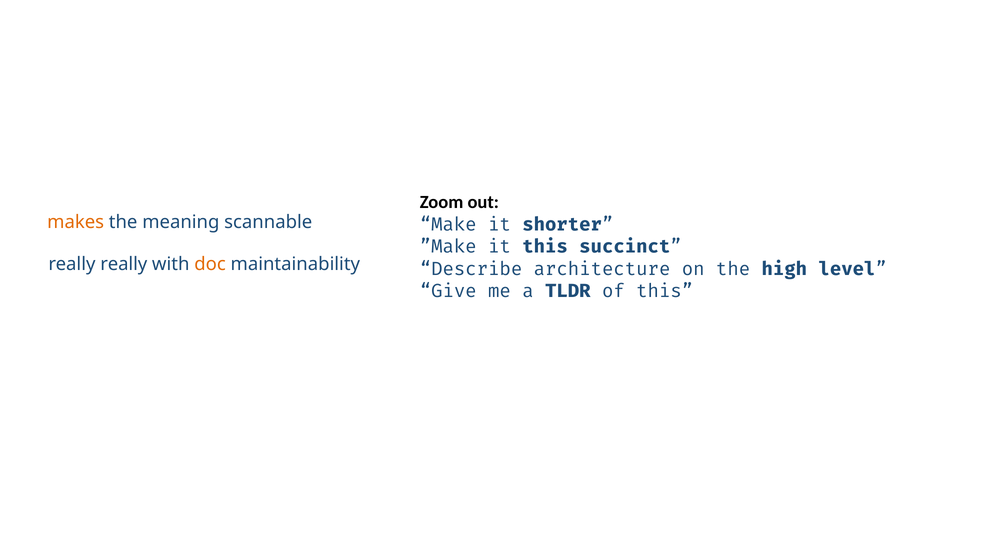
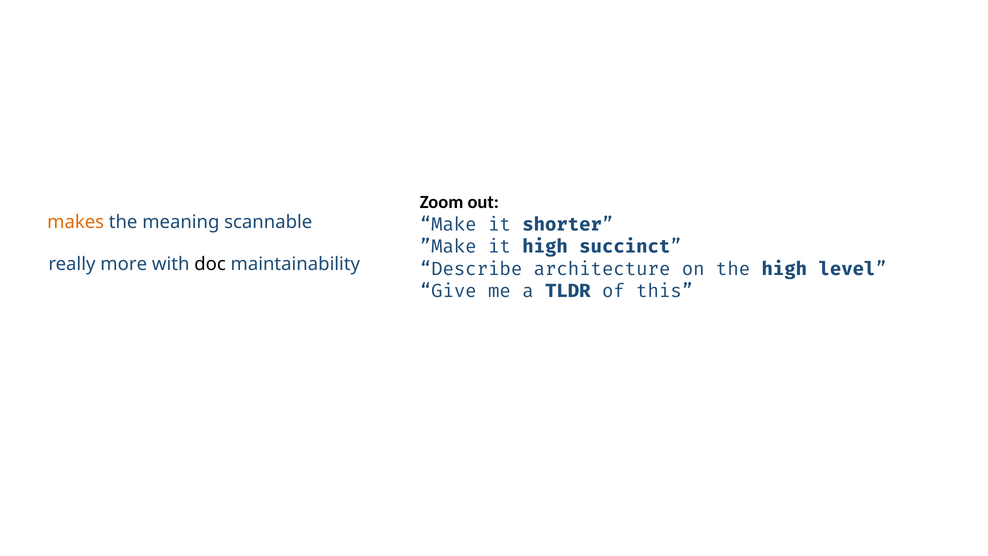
it this: this -> high
really really: really -> more
doc colour: orange -> black
